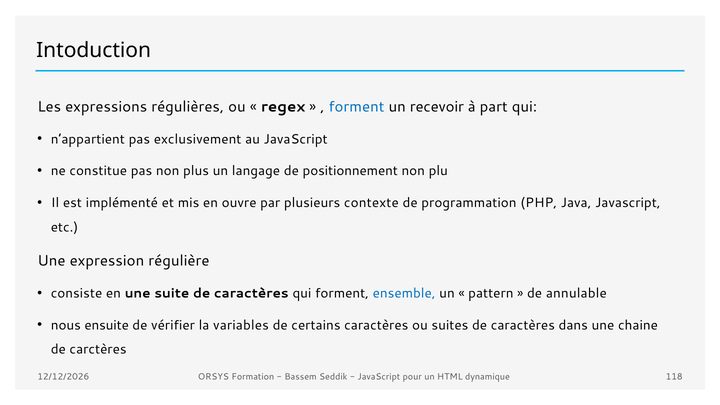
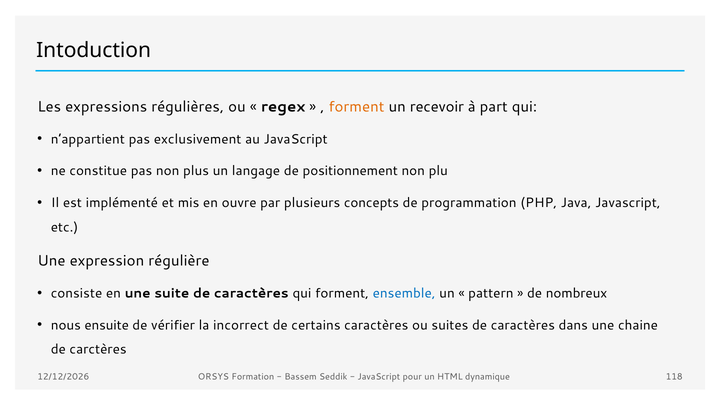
forment at (357, 107) colour: blue -> orange
contexte: contexte -> concepts
annulable: annulable -> nombreux
variables: variables -> incorrect
